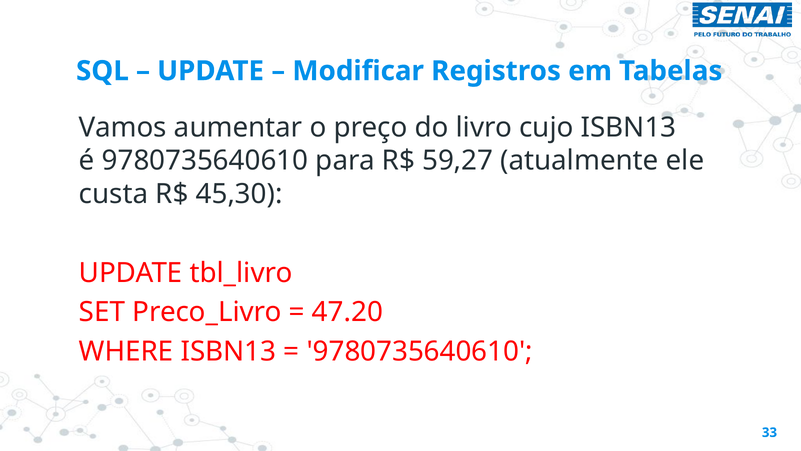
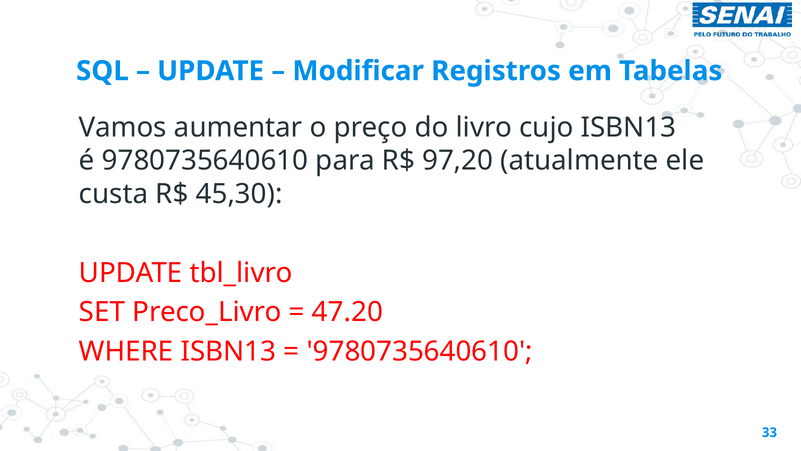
59,27: 59,27 -> 97,20
